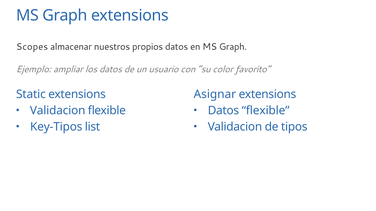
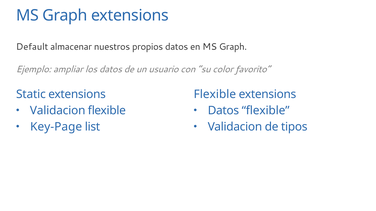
Scopes: Scopes -> Default
Asignar at (215, 95): Asignar -> Flexible
Key-Tipos: Key-Tipos -> Key-Page
